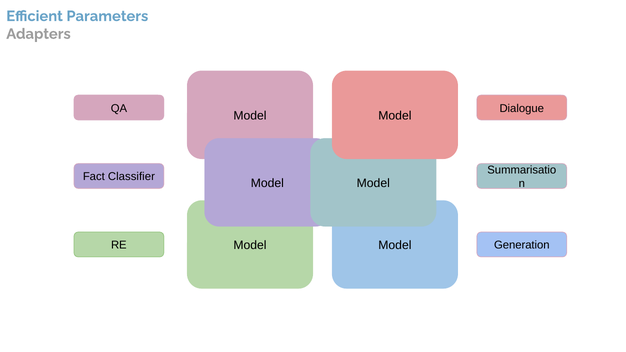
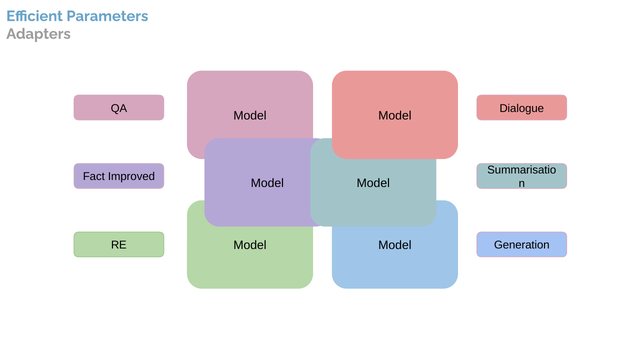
Classifier: Classifier -> Improved
